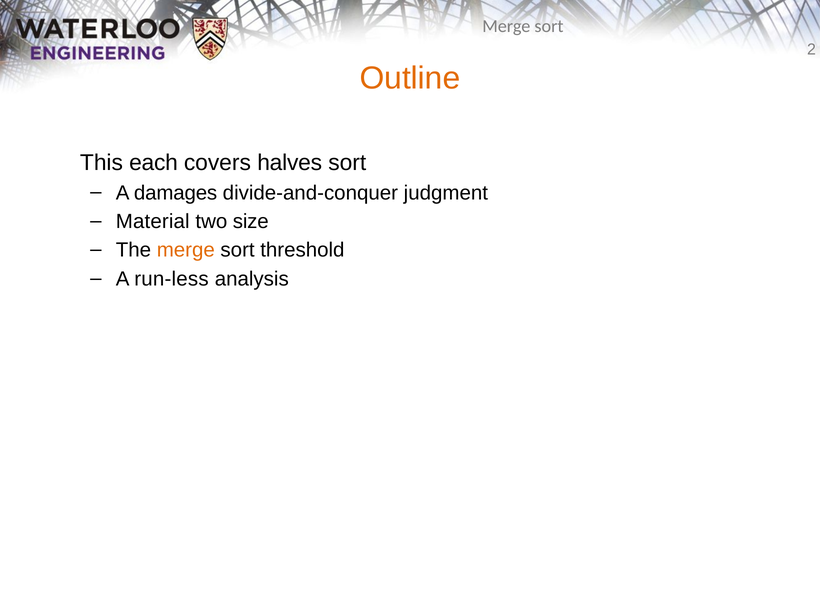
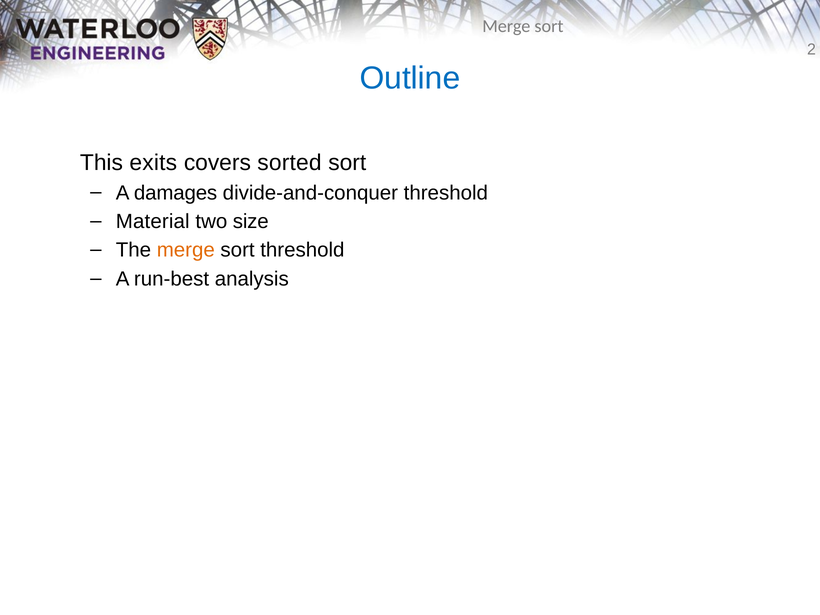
Outline colour: orange -> blue
each: each -> exits
halves: halves -> sorted
divide-and-conquer judgment: judgment -> threshold
run-less: run-less -> run-best
